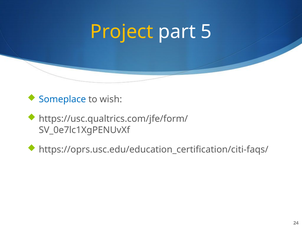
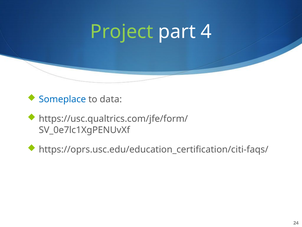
Project colour: yellow -> light green
5: 5 -> 4
wish: wish -> data
